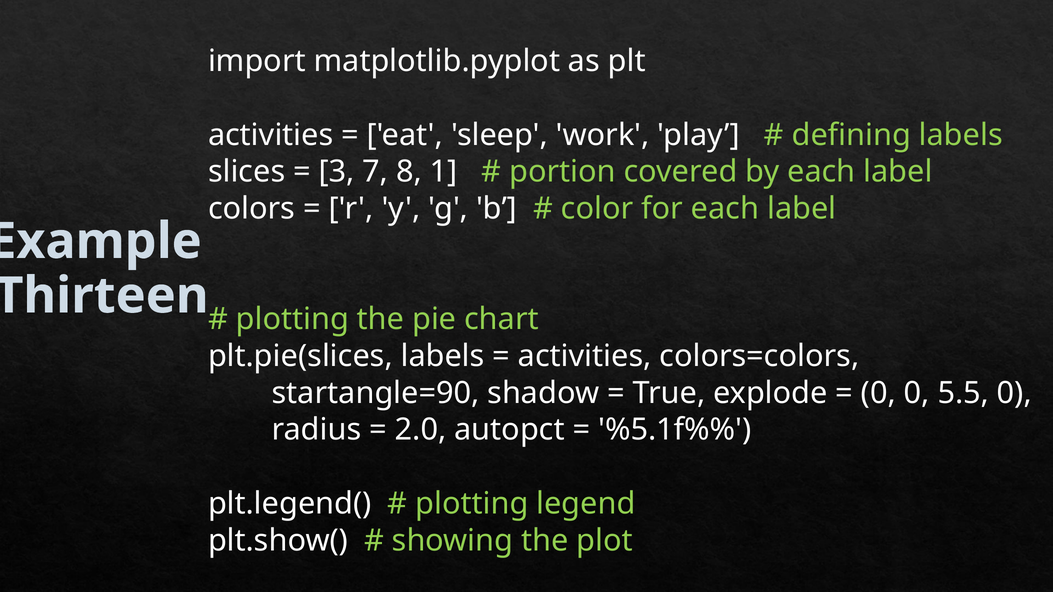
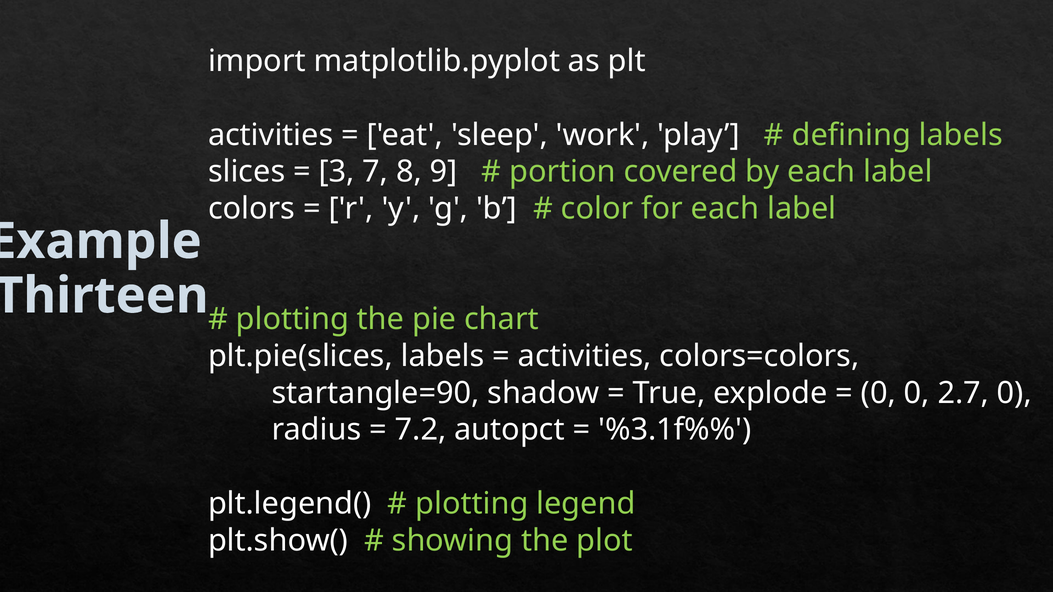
1: 1 -> 9
5.5: 5.5 -> 2.7
2.0: 2.0 -> 7.2
%5.1f%%: %5.1f%% -> %3.1f%%
